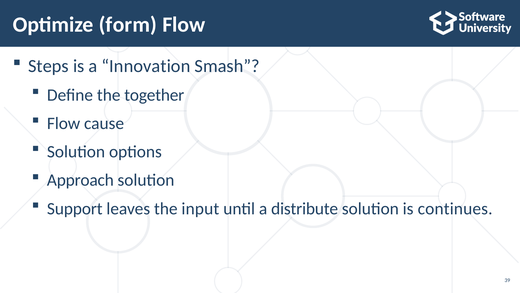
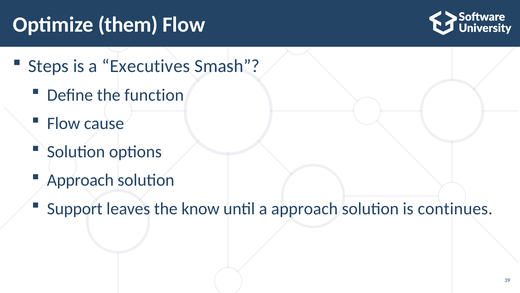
form: form -> them
Innovation: Innovation -> Executives
together: together -> function
input: input -> know
a distribute: distribute -> approach
